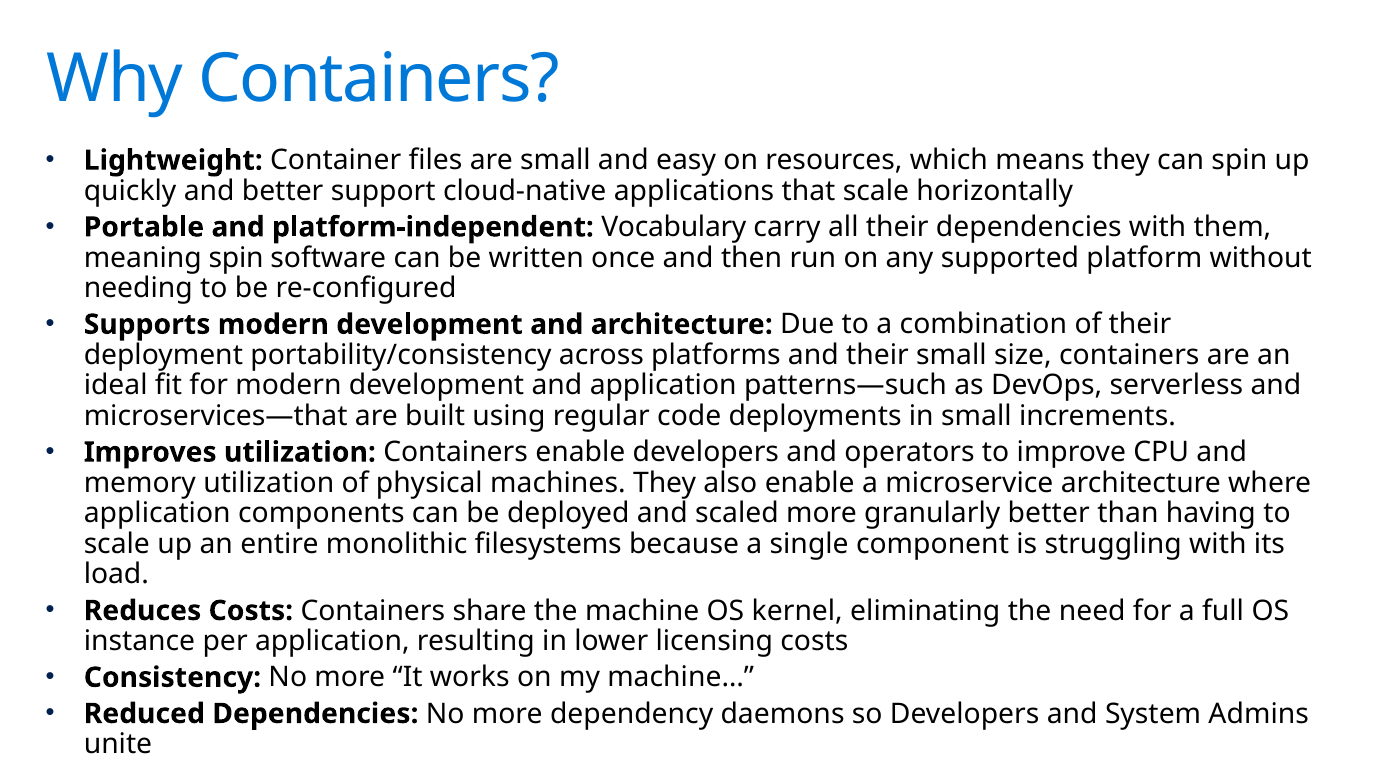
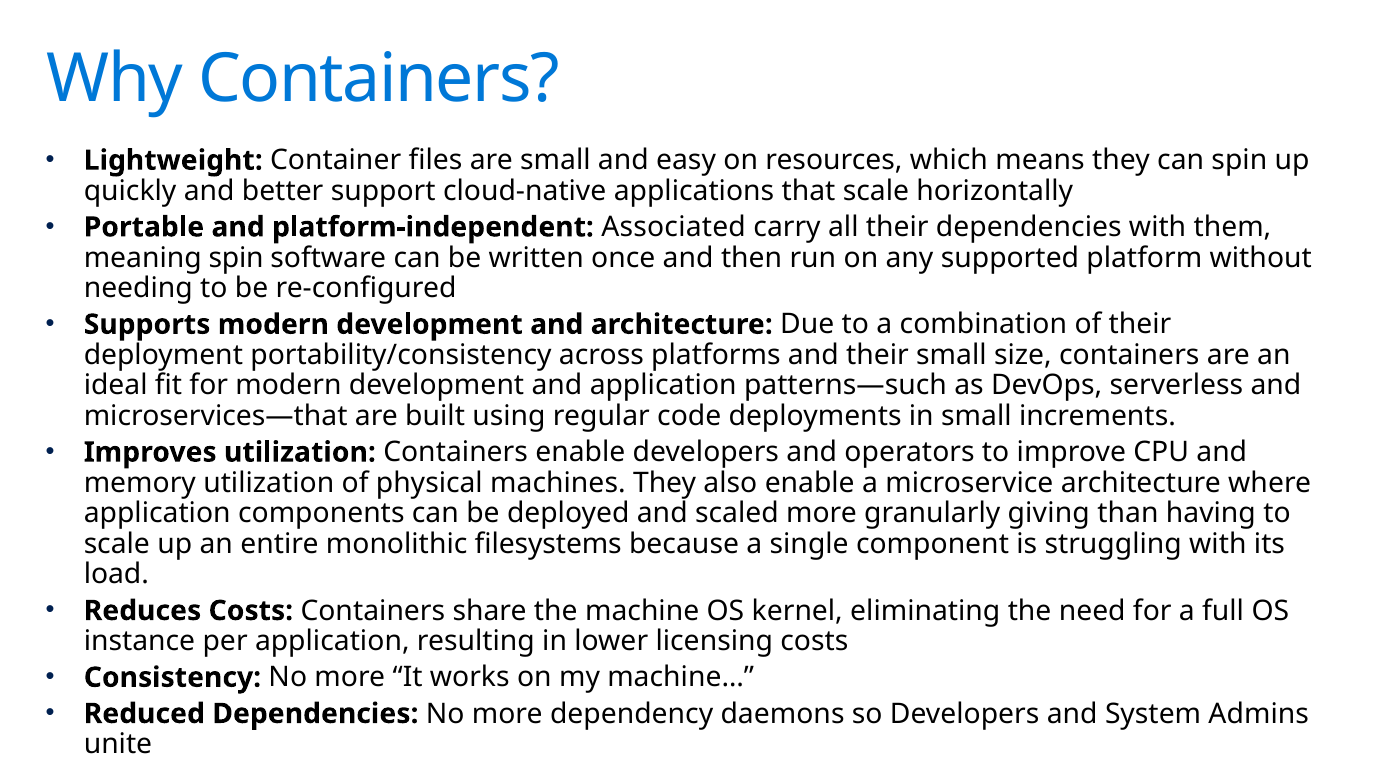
Vocabulary: Vocabulary -> Associated
granularly better: better -> giving
